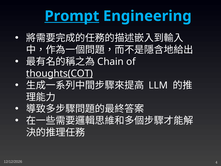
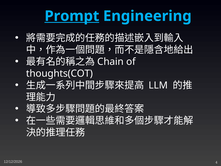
thoughts(COT underline: present -> none
